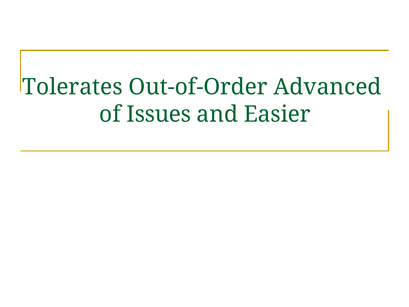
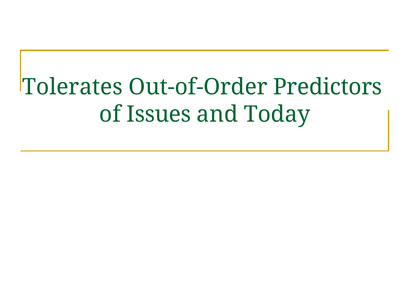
Advanced: Advanced -> Predictors
Easier: Easier -> Today
